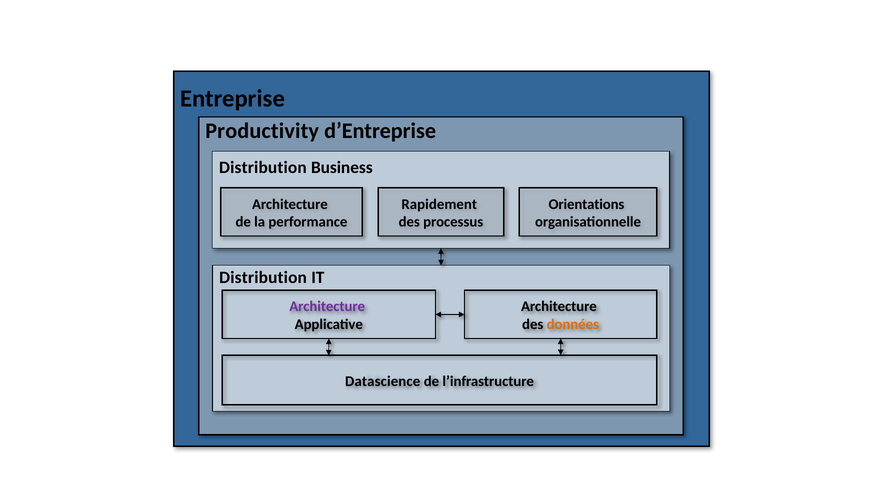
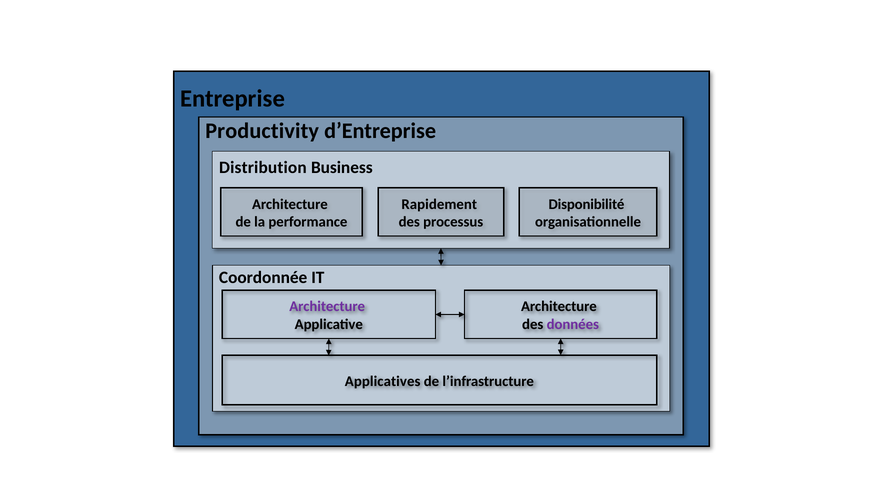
Orientations: Orientations -> Disponibilité
Distribution at (263, 277): Distribution -> Coordonnée
données colour: orange -> purple
Datascience: Datascience -> Applicatives
